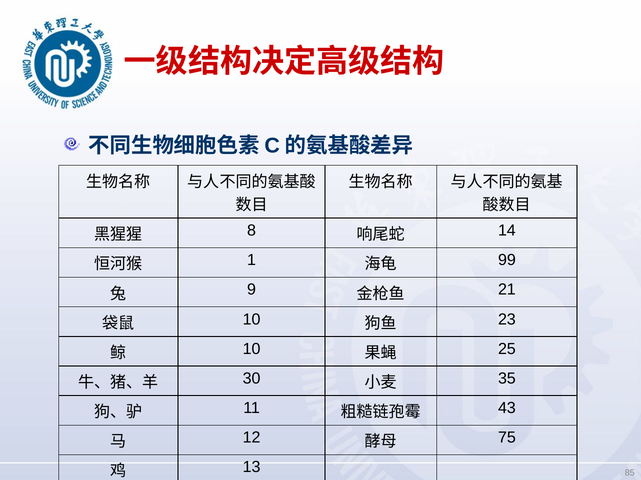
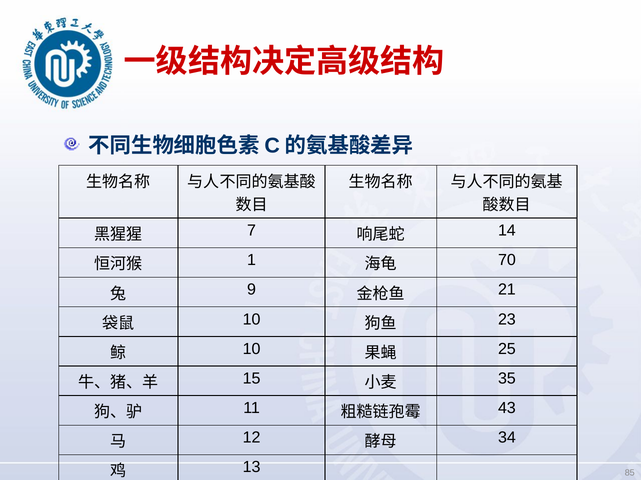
8: 8 -> 7
99: 99 -> 70
30: 30 -> 15
75: 75 -> 34
